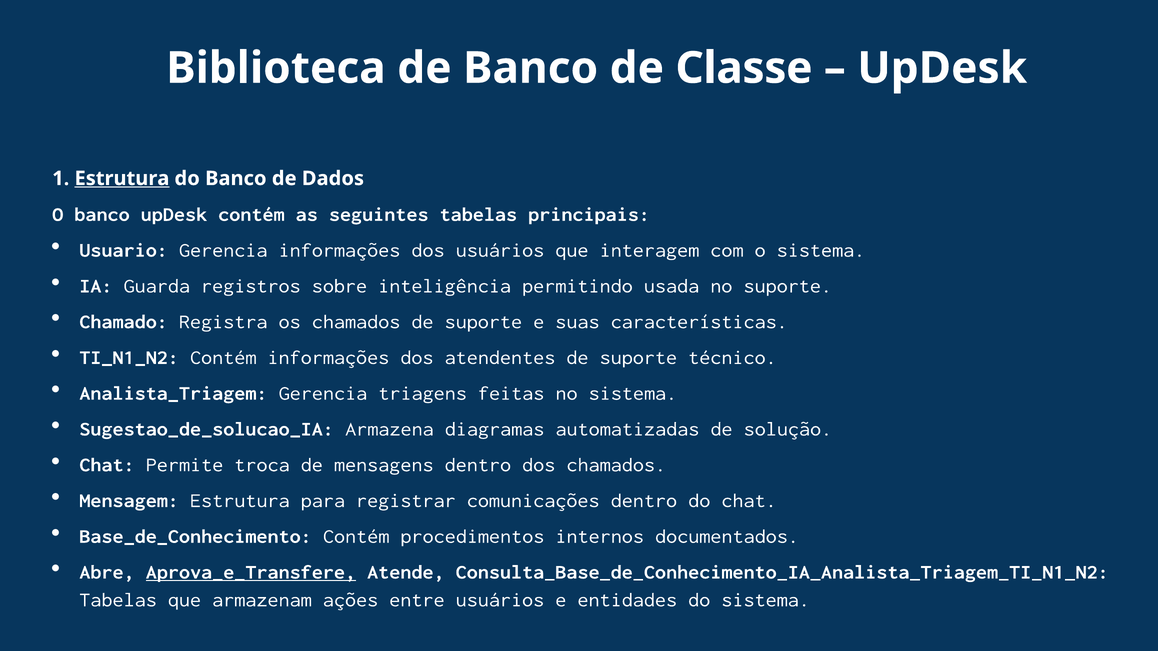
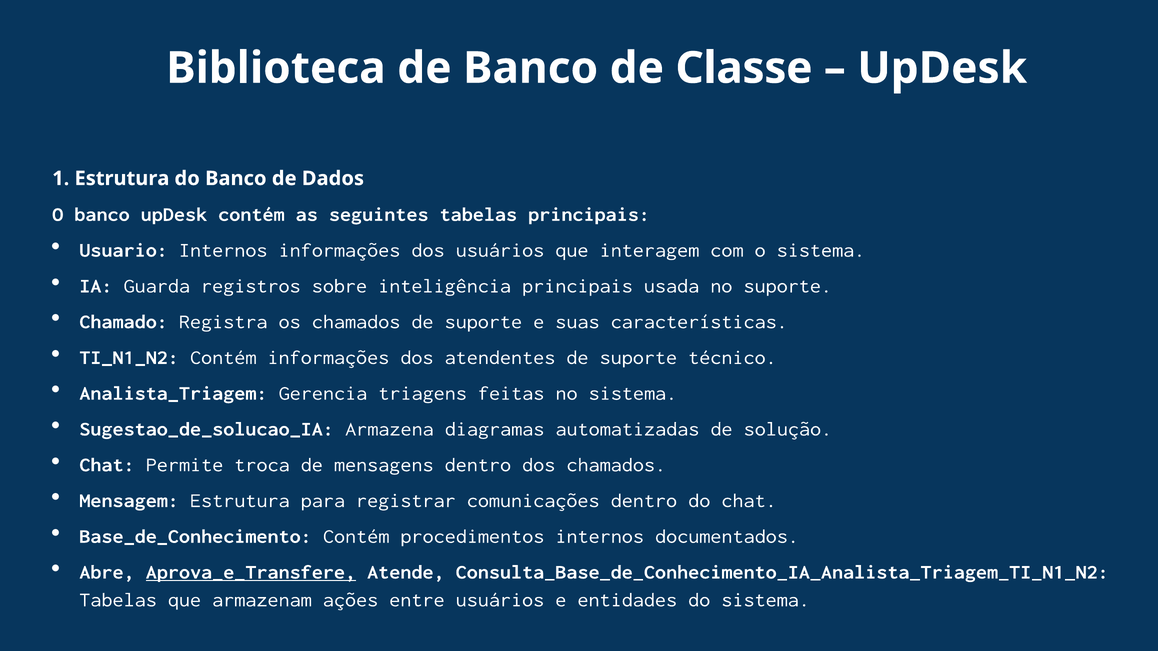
Estrutura at (122, 179) underline: present -> none
Usuario Gerencia: Gerencia -> Internos
inteligência permitindo: permitindo -> principais
